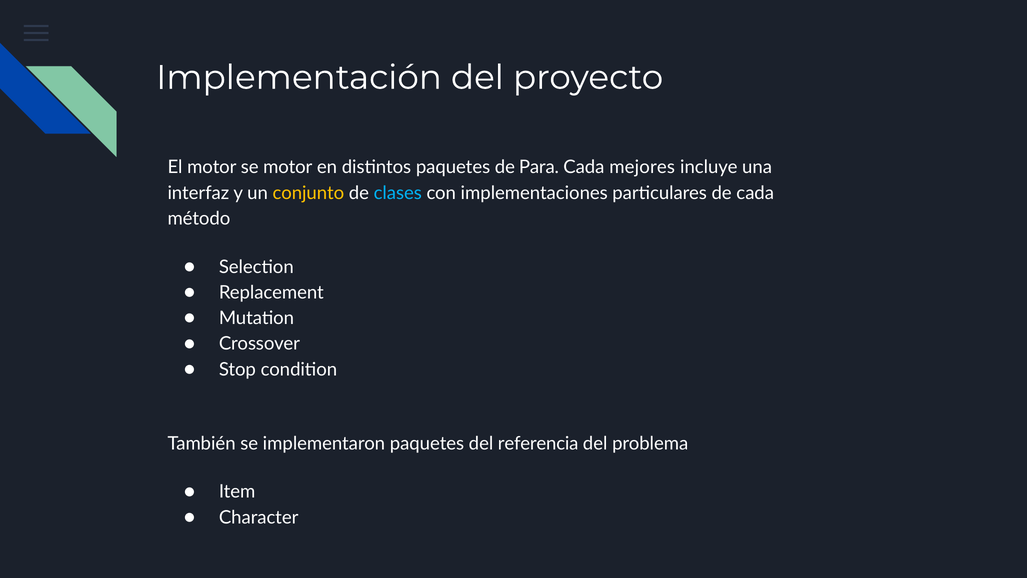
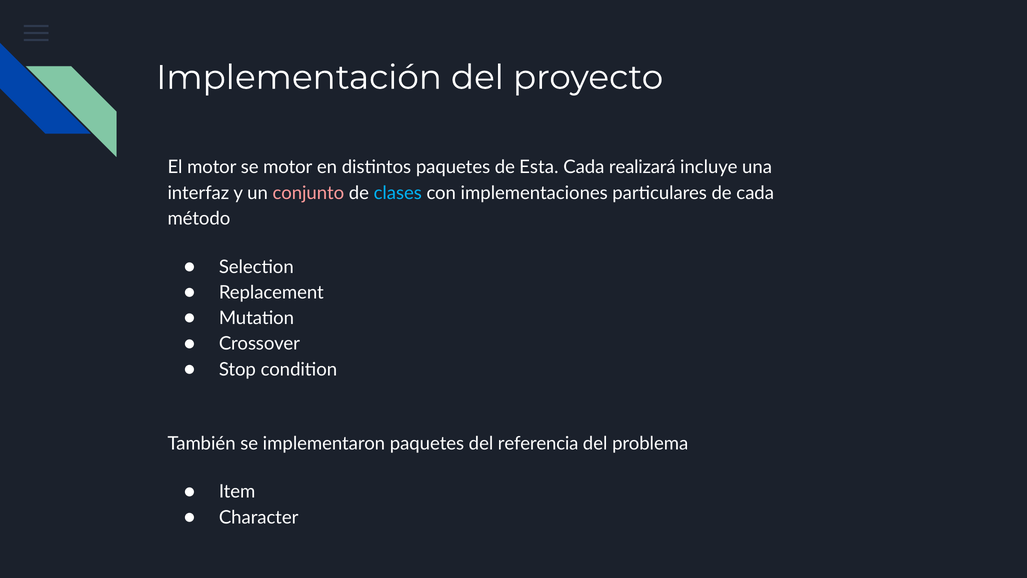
Para: Para -> Esta
mejores: mejores -> realizará
conjunto colour: yellow -> pink
